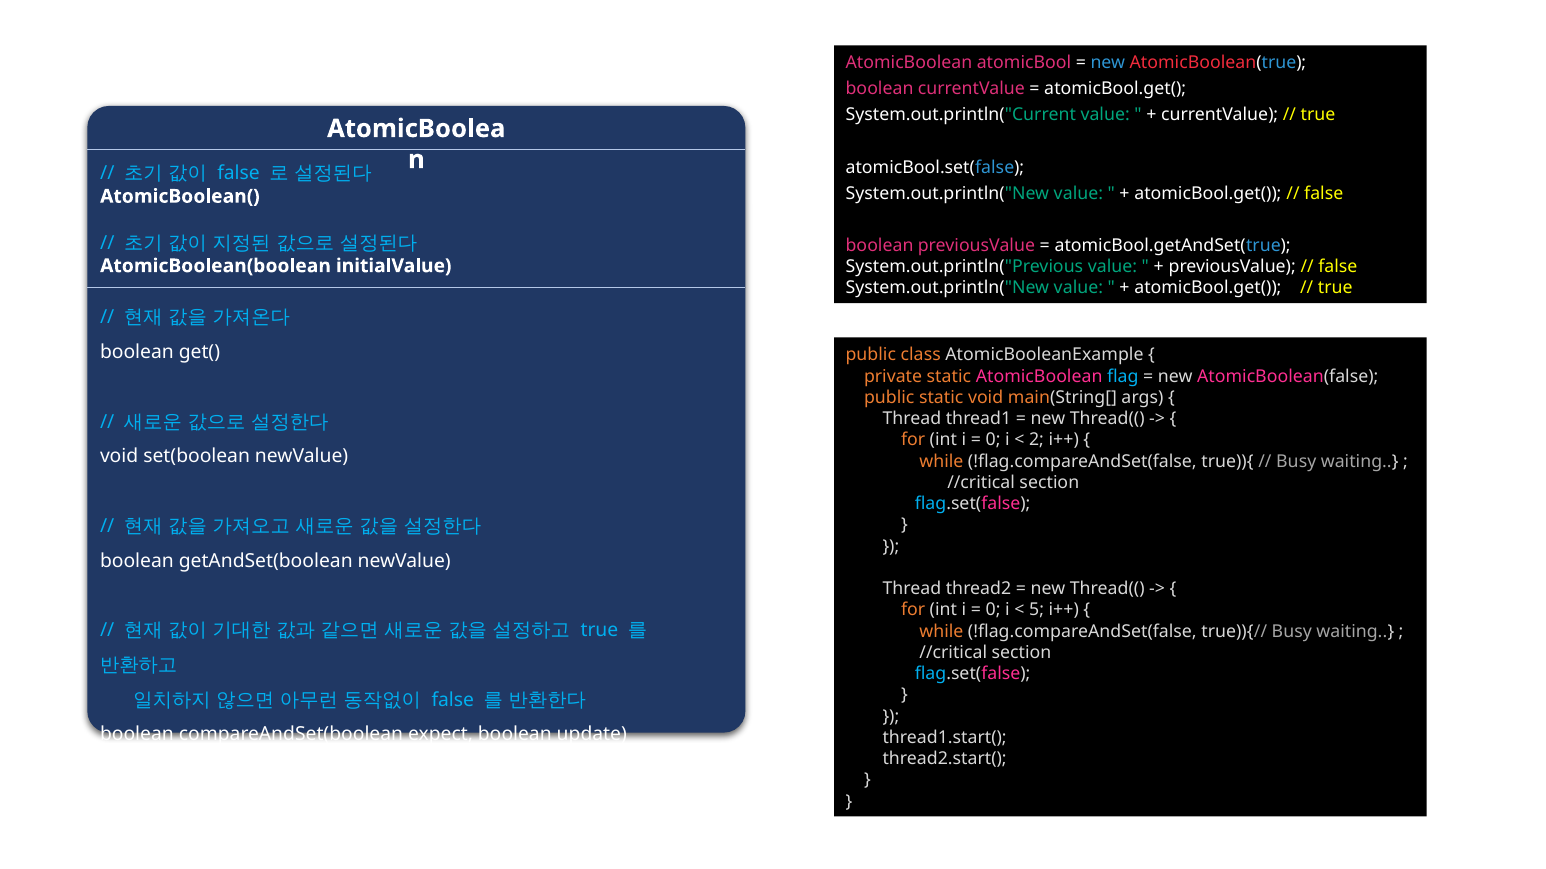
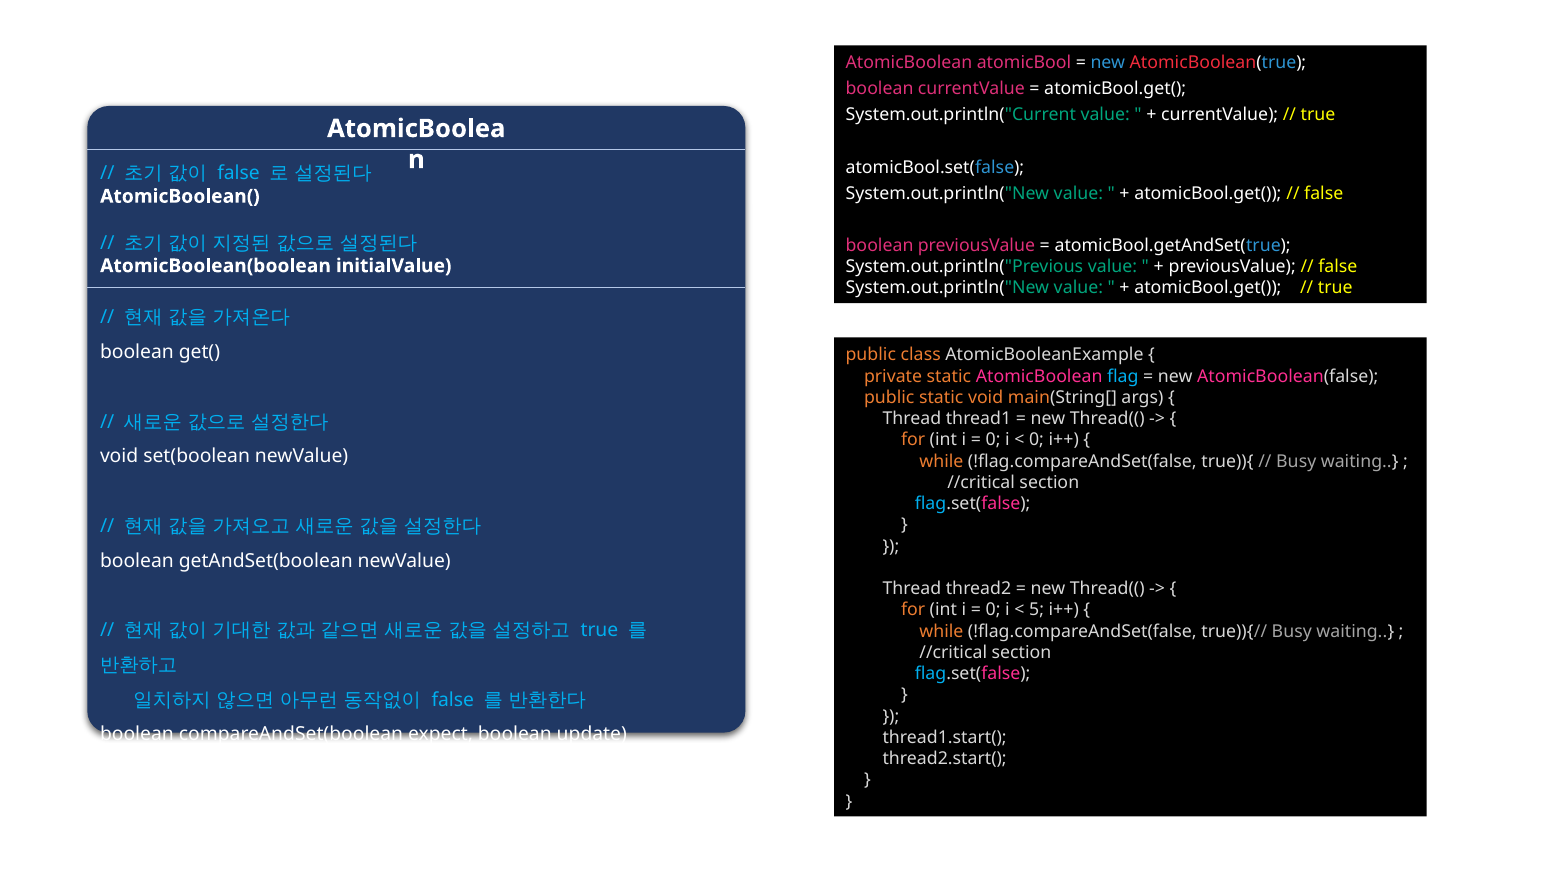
2 at (1037, 440): 2 -> 0
